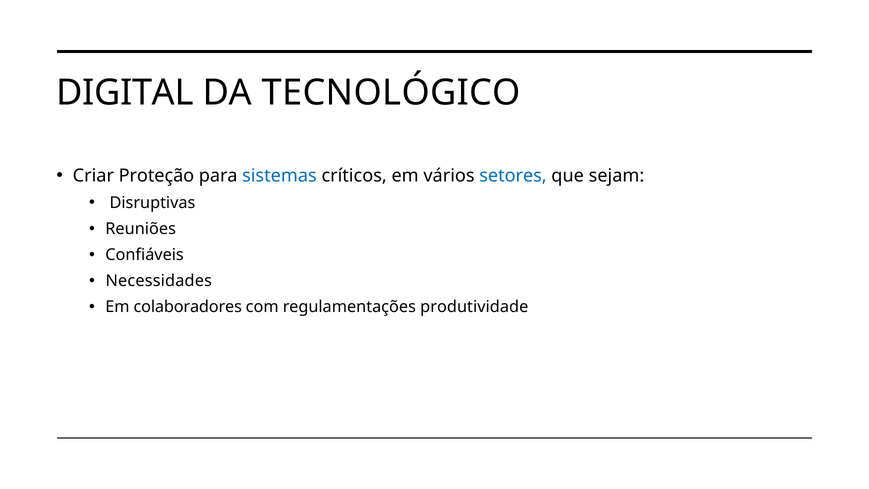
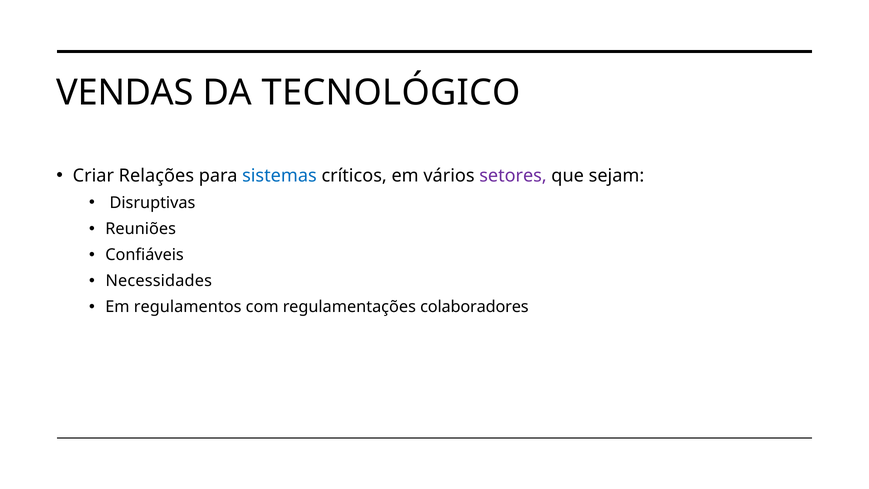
DIGITAL: DIGITAL -> VENDAS
Proteção: Proteção -> Relações
setores colour: blue -> purple
colaboradores: colaboradores -> regulamentos
produtividade: produtividade -> colaboradores
